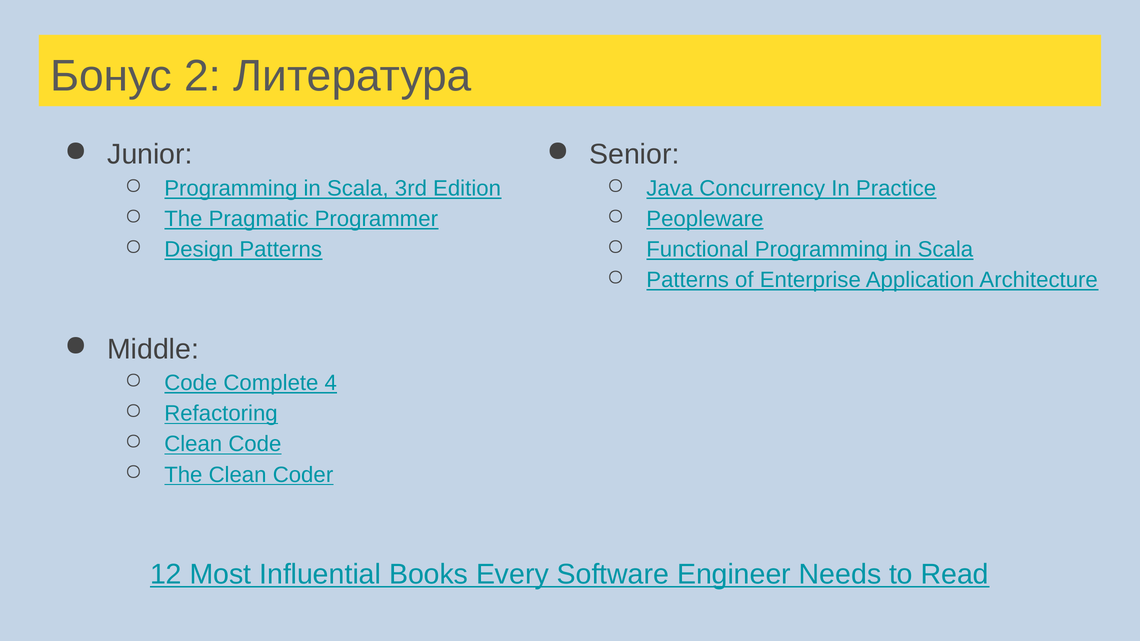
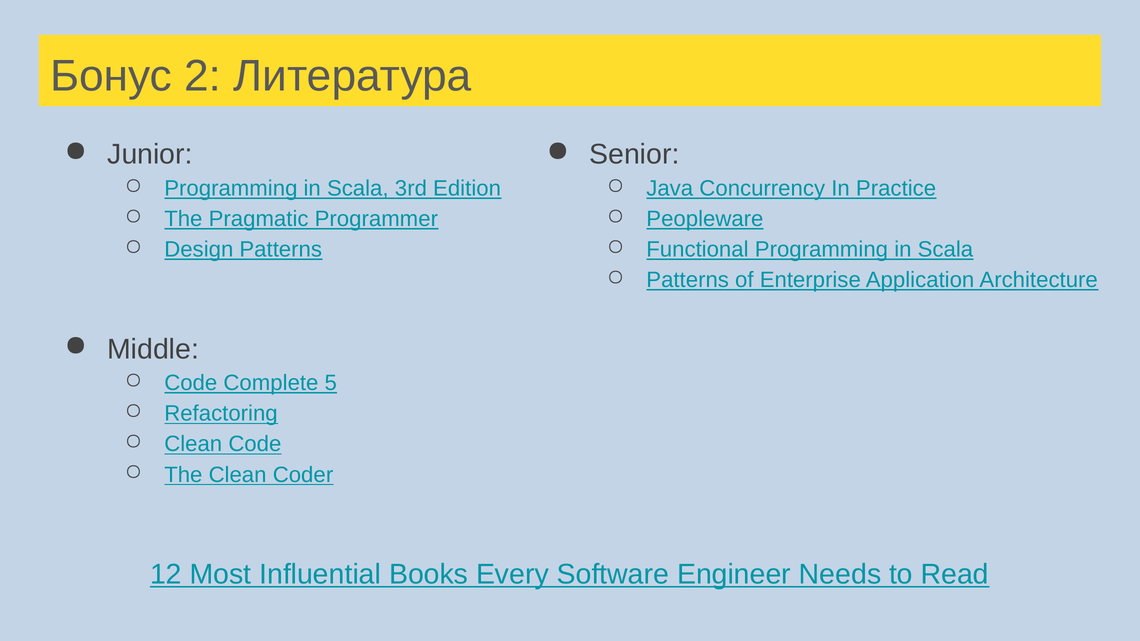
4: 4 -> 5
